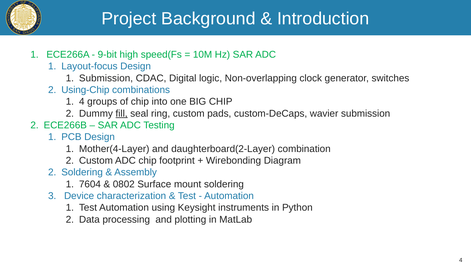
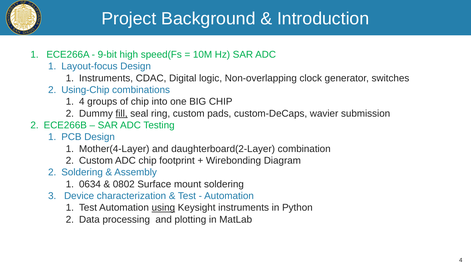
Submission at (106, 78): Submission -> Instruments
7604: 7604 -> 0634
using underline: none -> present
